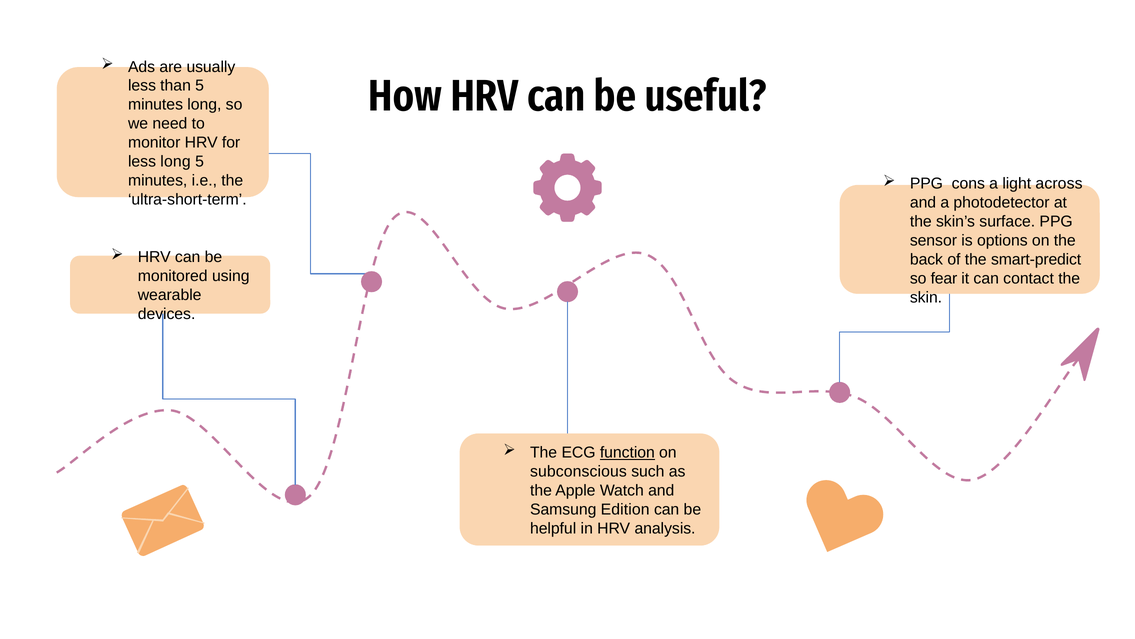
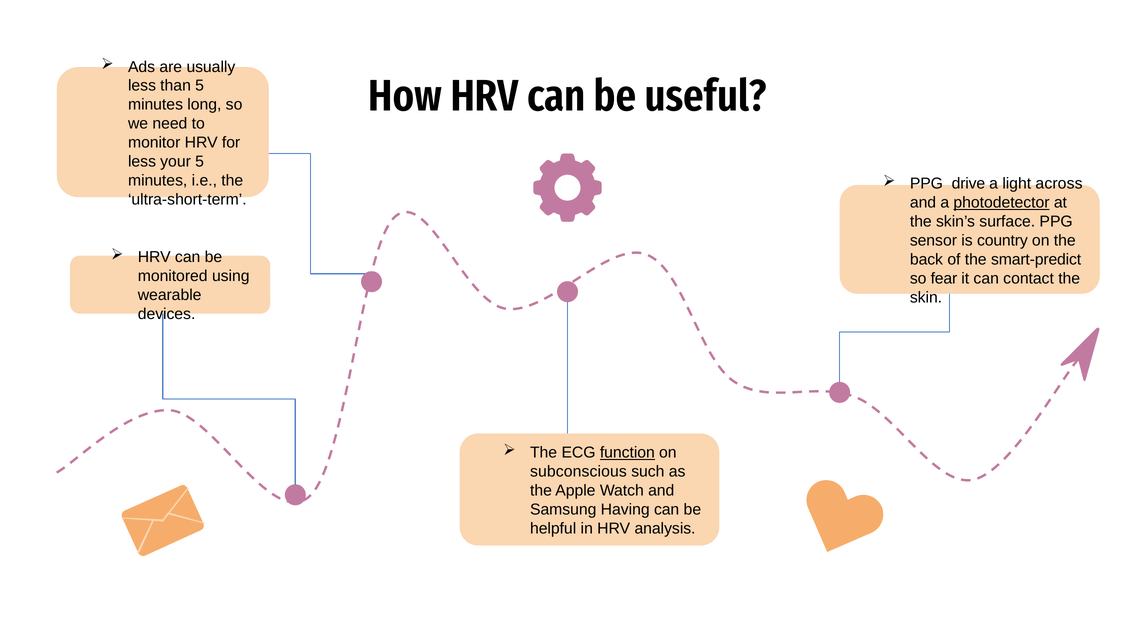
less long: long -> your
cons: cons -> drive
photodetector underline: none -> present
options: options -> country
Edition: Edition -> Having
